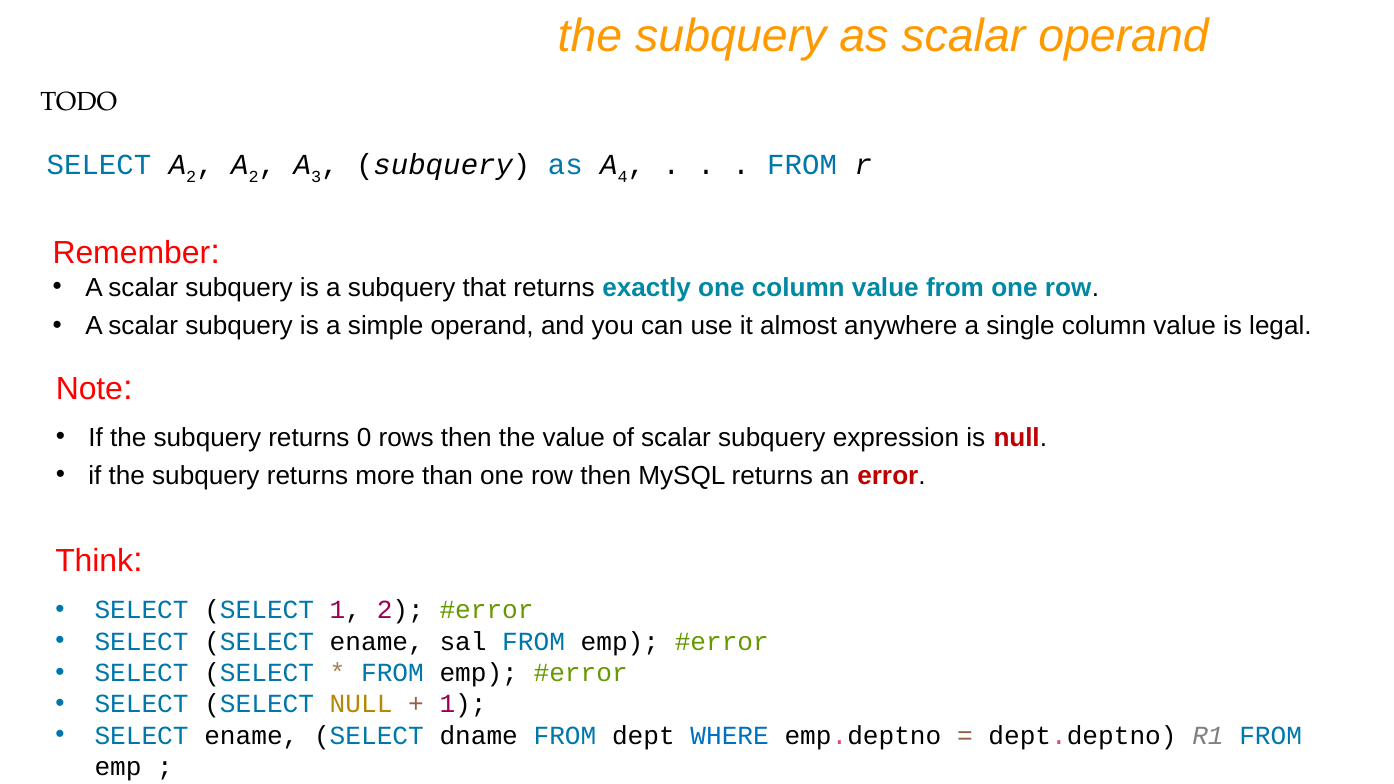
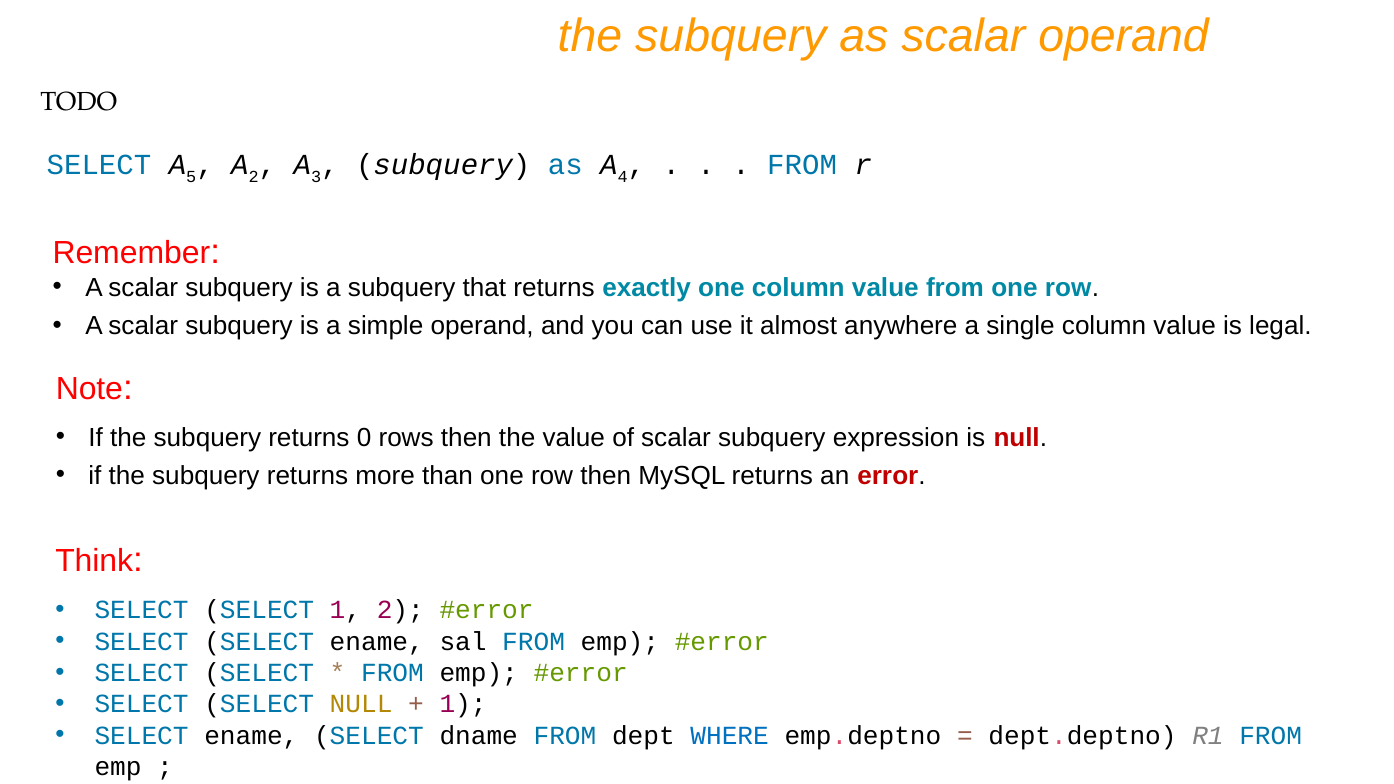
SELECT A 2: 2 -> 5
